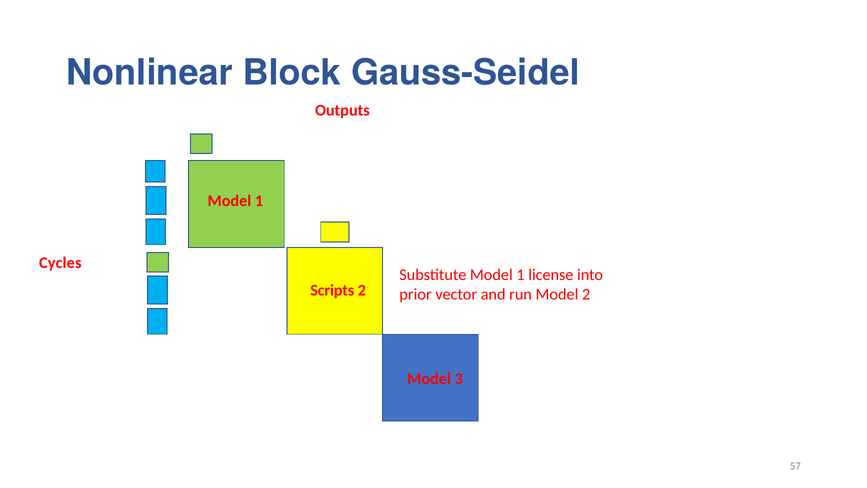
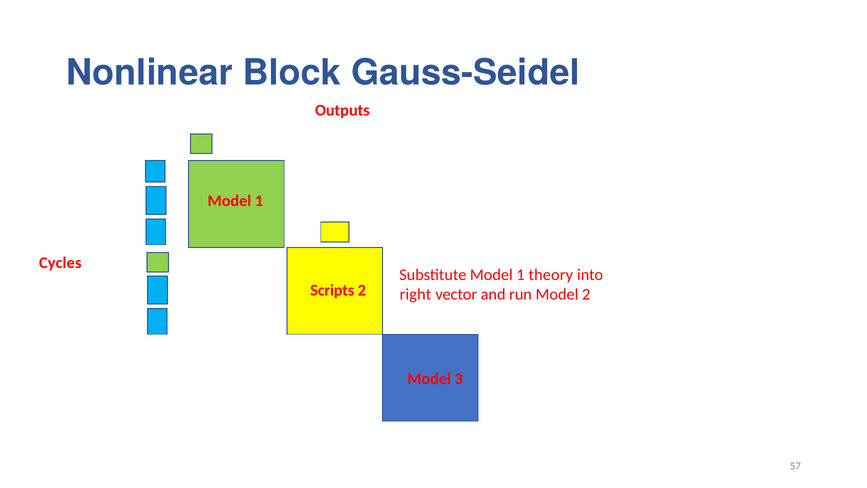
license: license -> theory
prior: prior -> right
